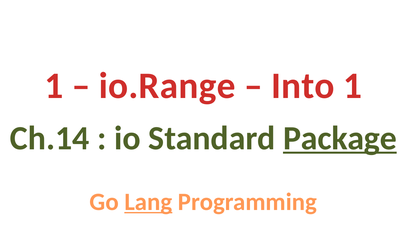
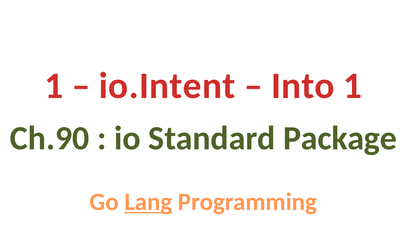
io.Range: io.Range -> io.Intent
Ch.14: Ch.14 -> Ch.90
Package underline: present -> none
